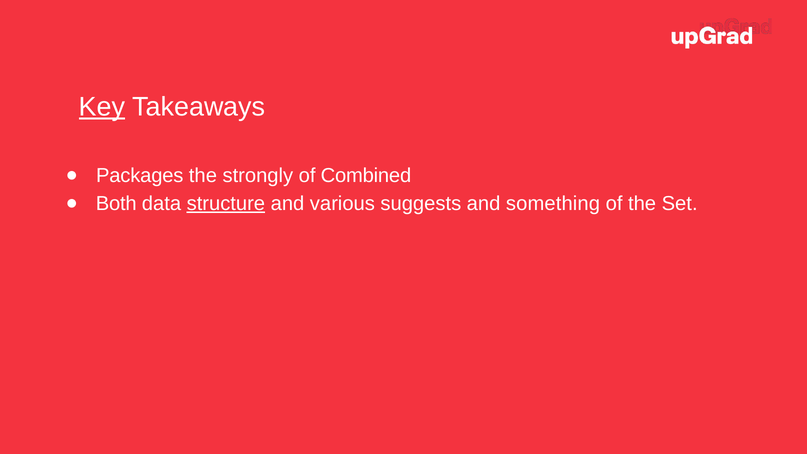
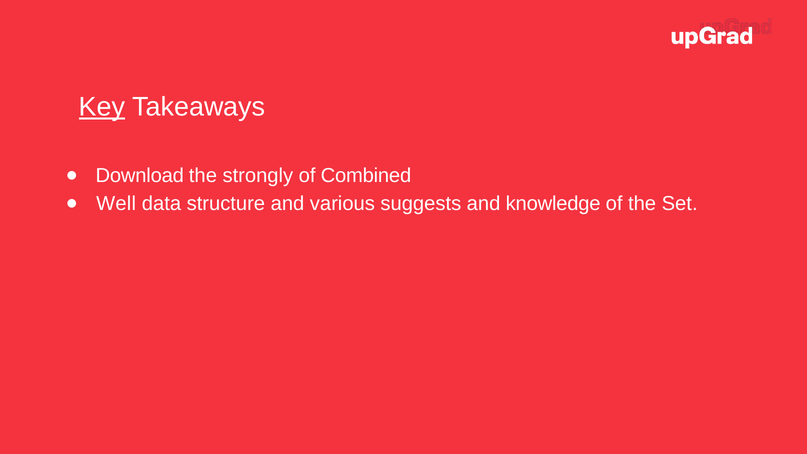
Packages: Packages -> Download
Both: Both -> Well
structure underline: present -> none
something: something -> knowledge
